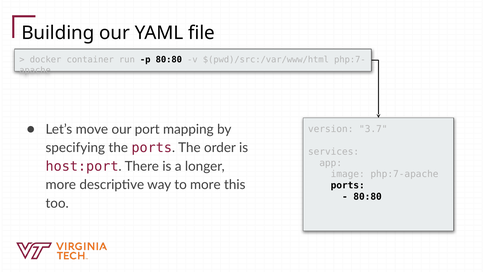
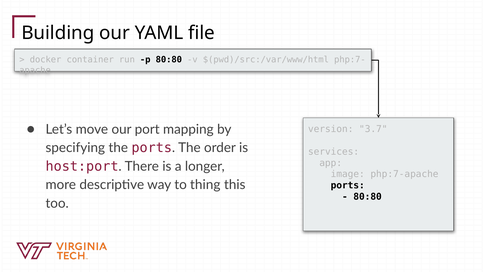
to more: more -> thing
